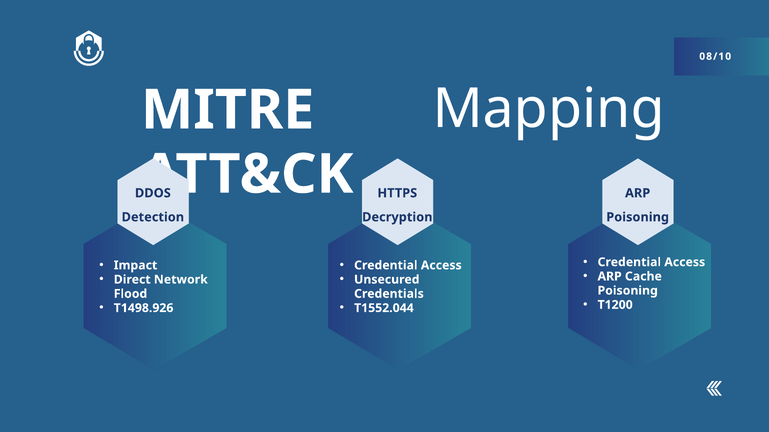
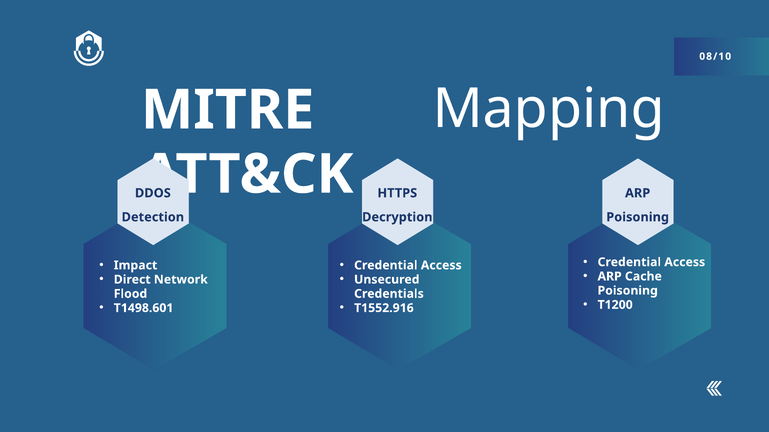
T1498.926: T1498.926 -> T1498.601
T1552.044: T1552.044 -> T1552.916
